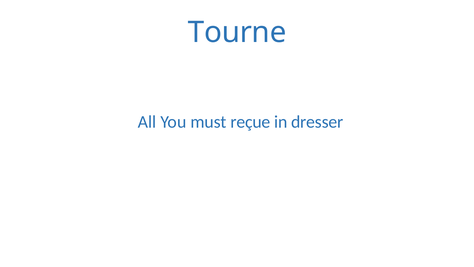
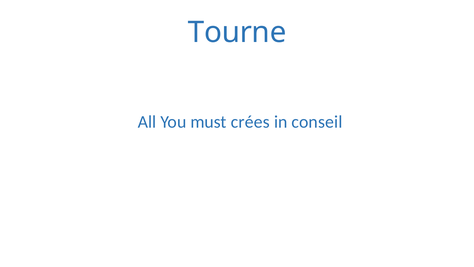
reçue: reçue -> crées
dresser: dresser -> conseil
